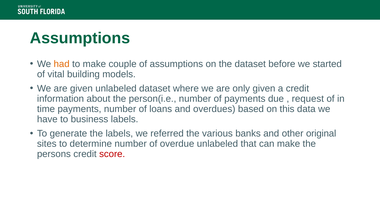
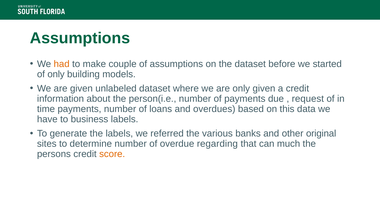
of vital: vital -> only
overdue unlabeled: unlabeled -> regarding
can make: make -> much
score colour: red -> orange
